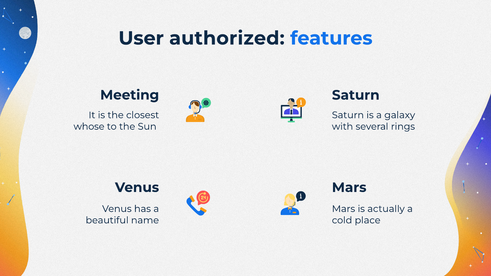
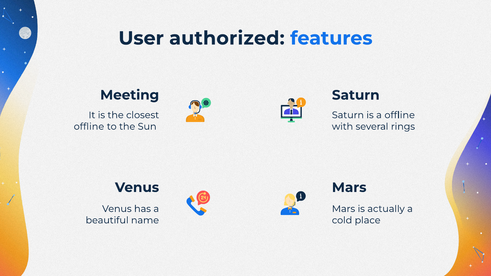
a galaxy: galaxy -> offline
whose at (89, 127): whose -> offline
